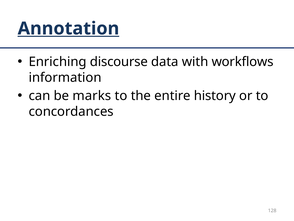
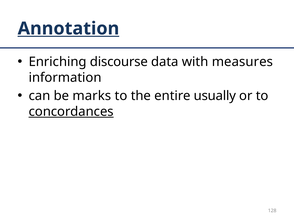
workflows: workflows -> measures
history: history -> usually
concordances underline: none -> present
